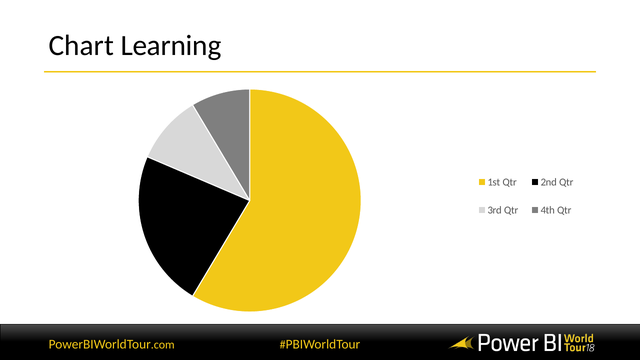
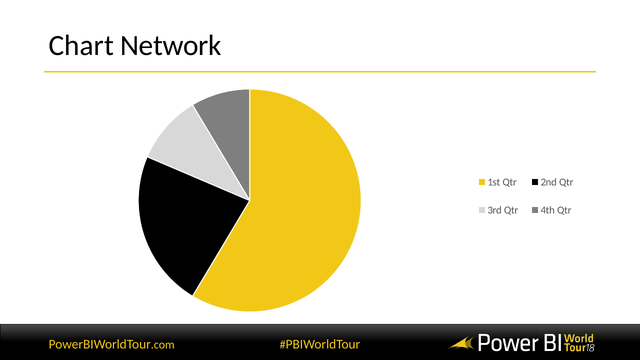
Learning: Learning -> Network
